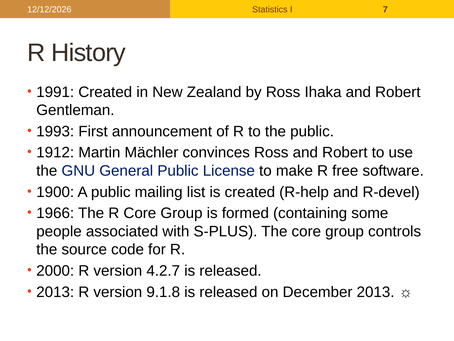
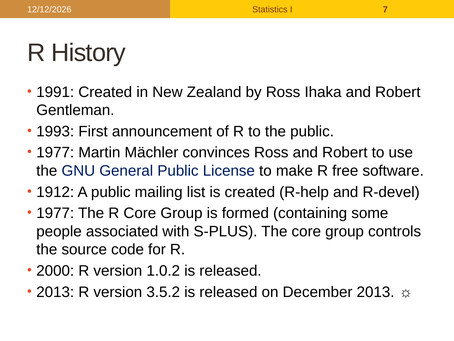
1912 at (55, 152): 1912 -> 1977
1900: 1900 -> 1912
1966 at (55, 213): 1966 -> 1977
4.2.7: 4.2.7 -> 1.0.2
9.1.8: 9.1.8 -> 3.5.2
